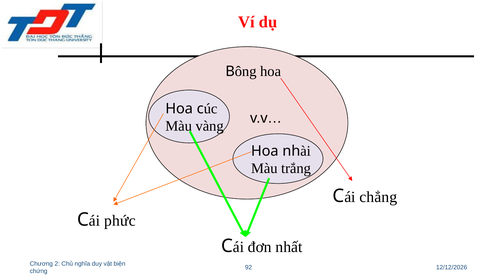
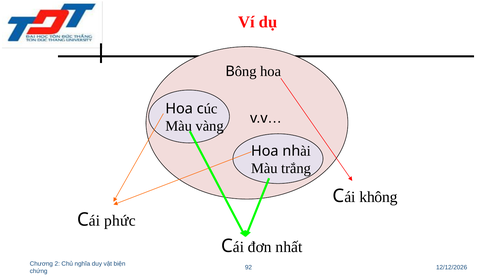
chẳng: chẳng -> không
